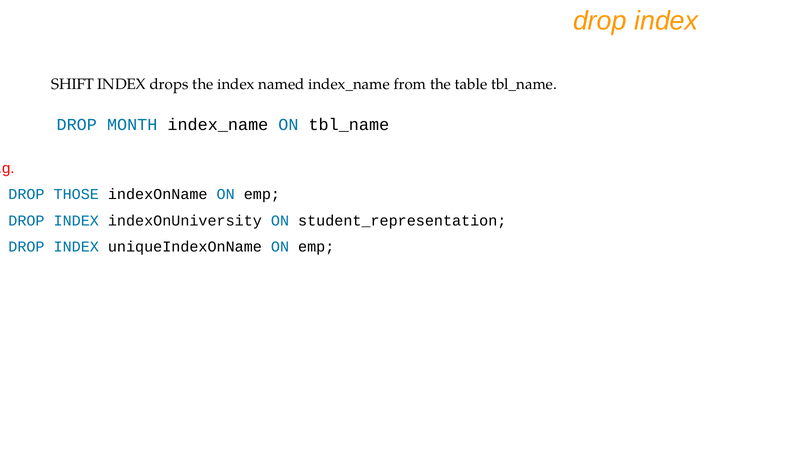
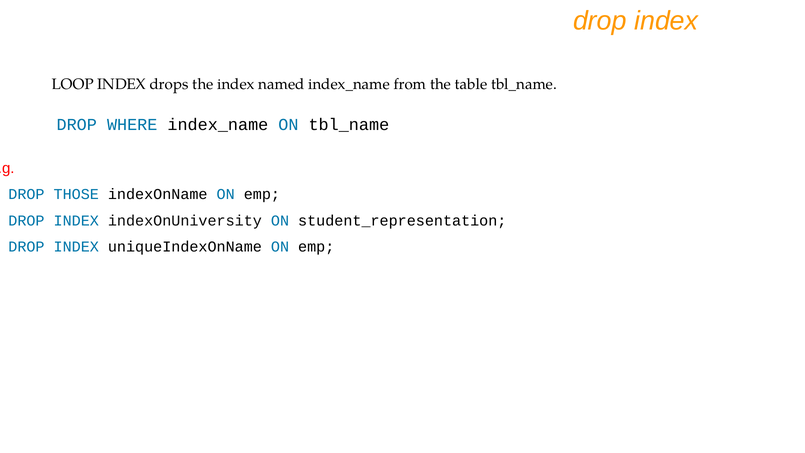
SHIFT: SHIFT -> LOOP
MONTH: MONTH -> WHERE
